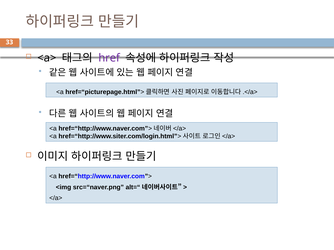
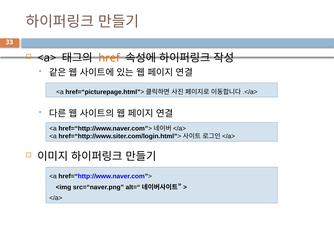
href colour: purple -> orange
